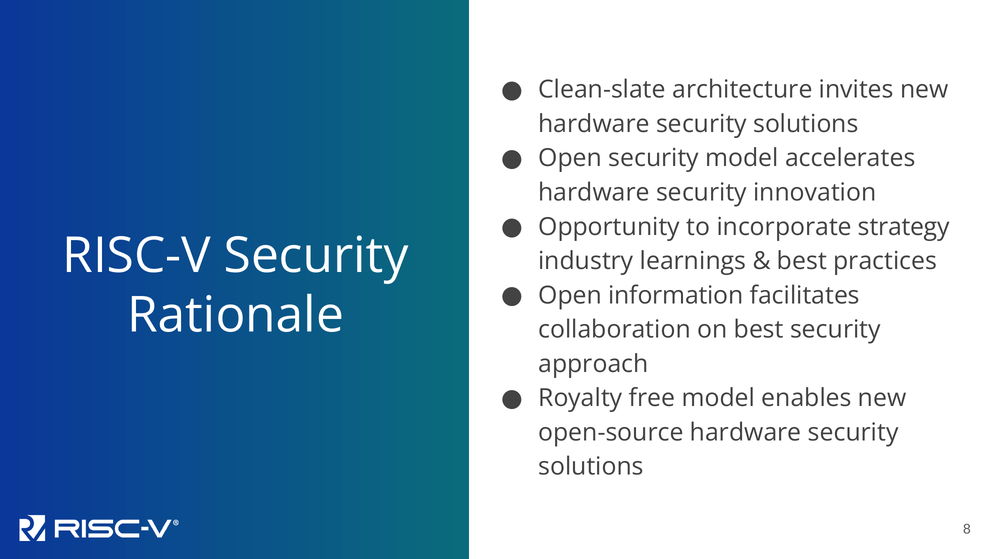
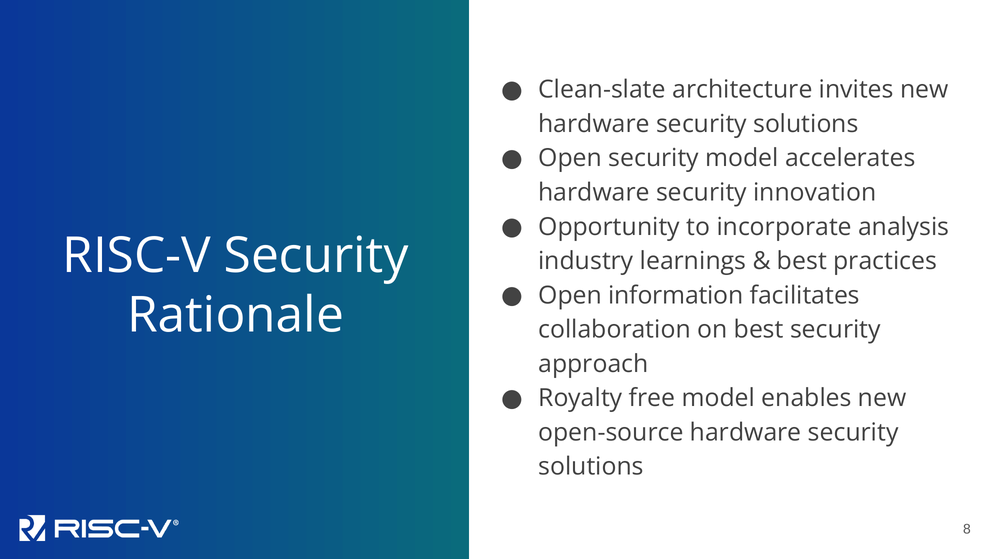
strategy: strategy -> analysis
